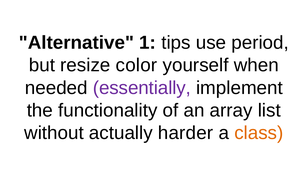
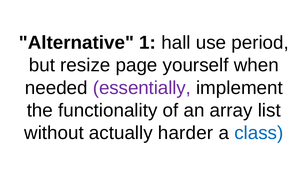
tips: tips -> hall
color: color -> page
class colour: orange -> blue
